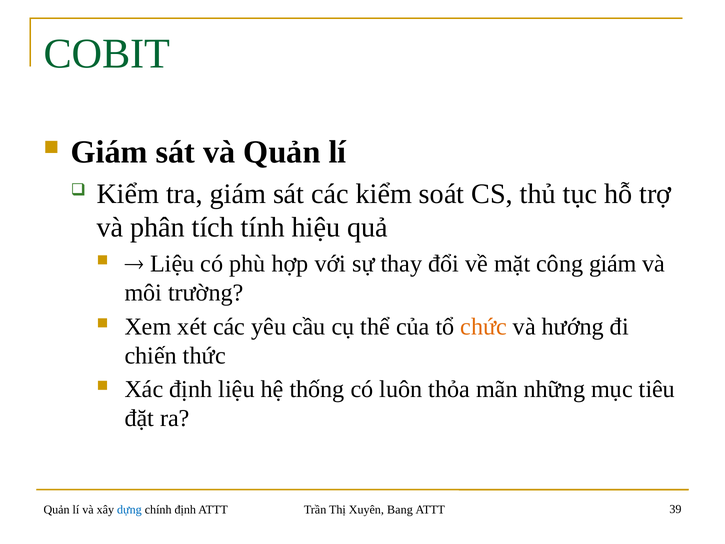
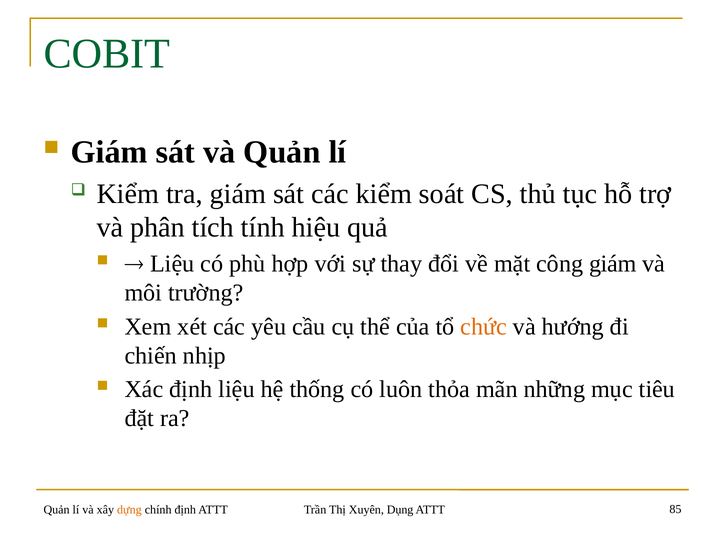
thức: thức -> nhịp
dựng colour: blue -> orange
Bang: Bang -> Dụng
39: 39 -> 85
